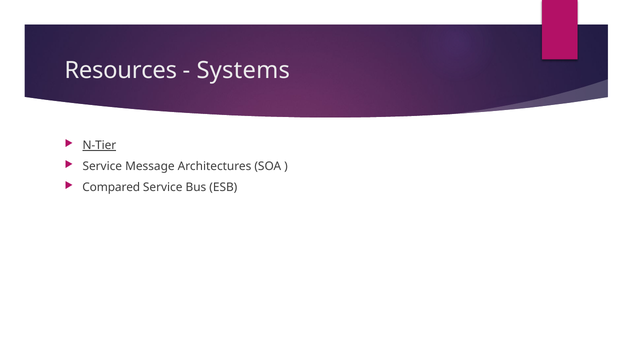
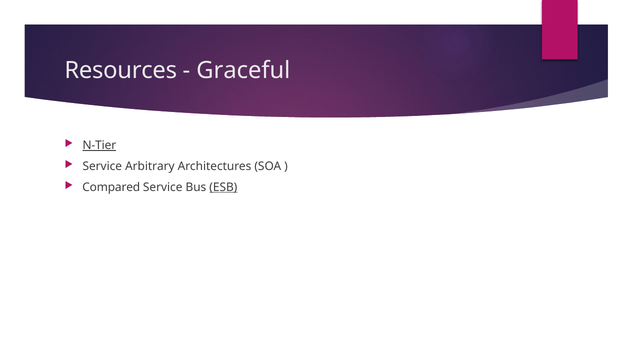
Systems: Systems -> Graceful
Message: Message -> Arbitrary
ESB underline: none -> present
